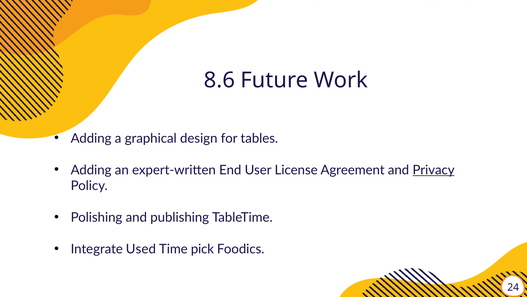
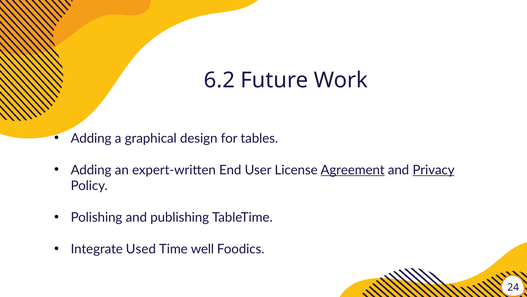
8.6: 8.6 -> 6.2
Agreement at (353, 170) underline: none -> present
pick: pick -> well
